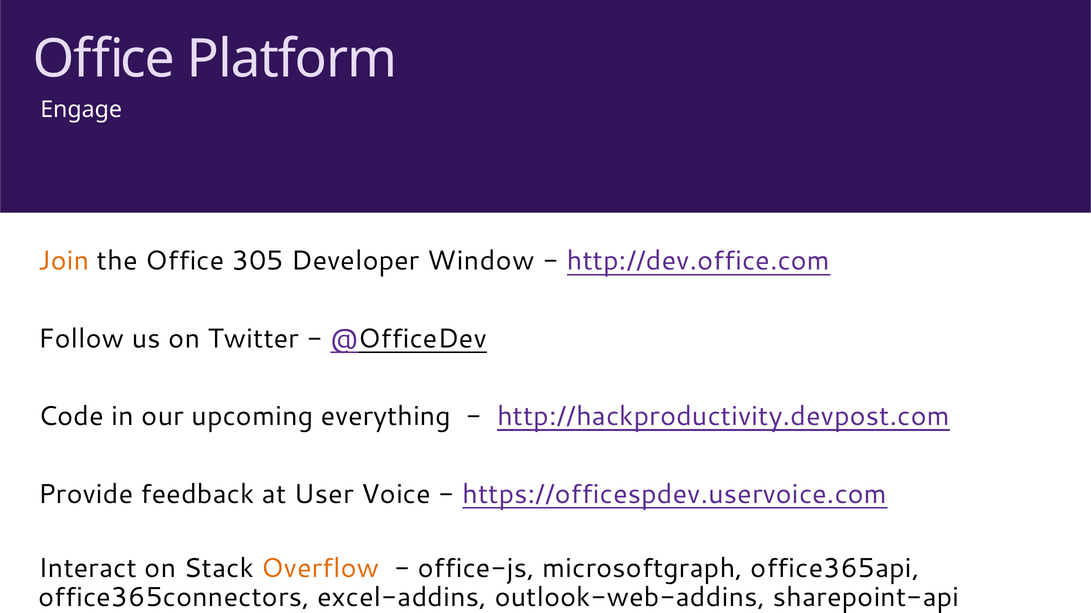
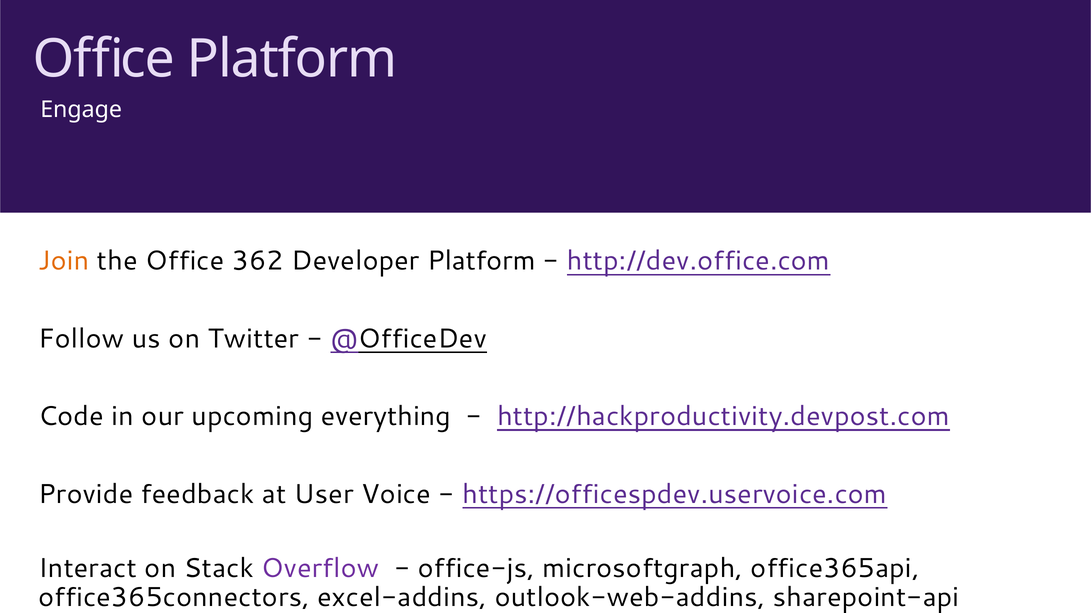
305: 305 -> 362
Developer Window: Window -> Platform
Overflow colour: orange -> purple
